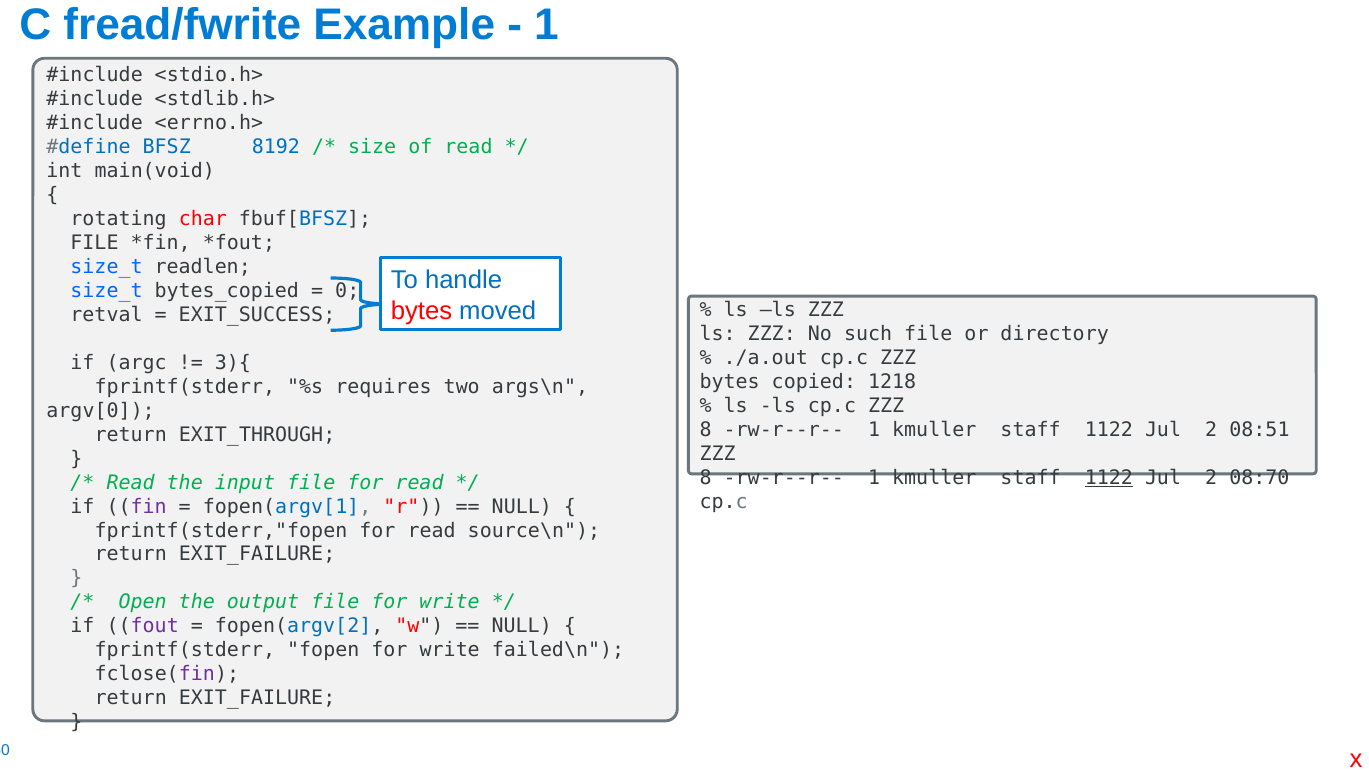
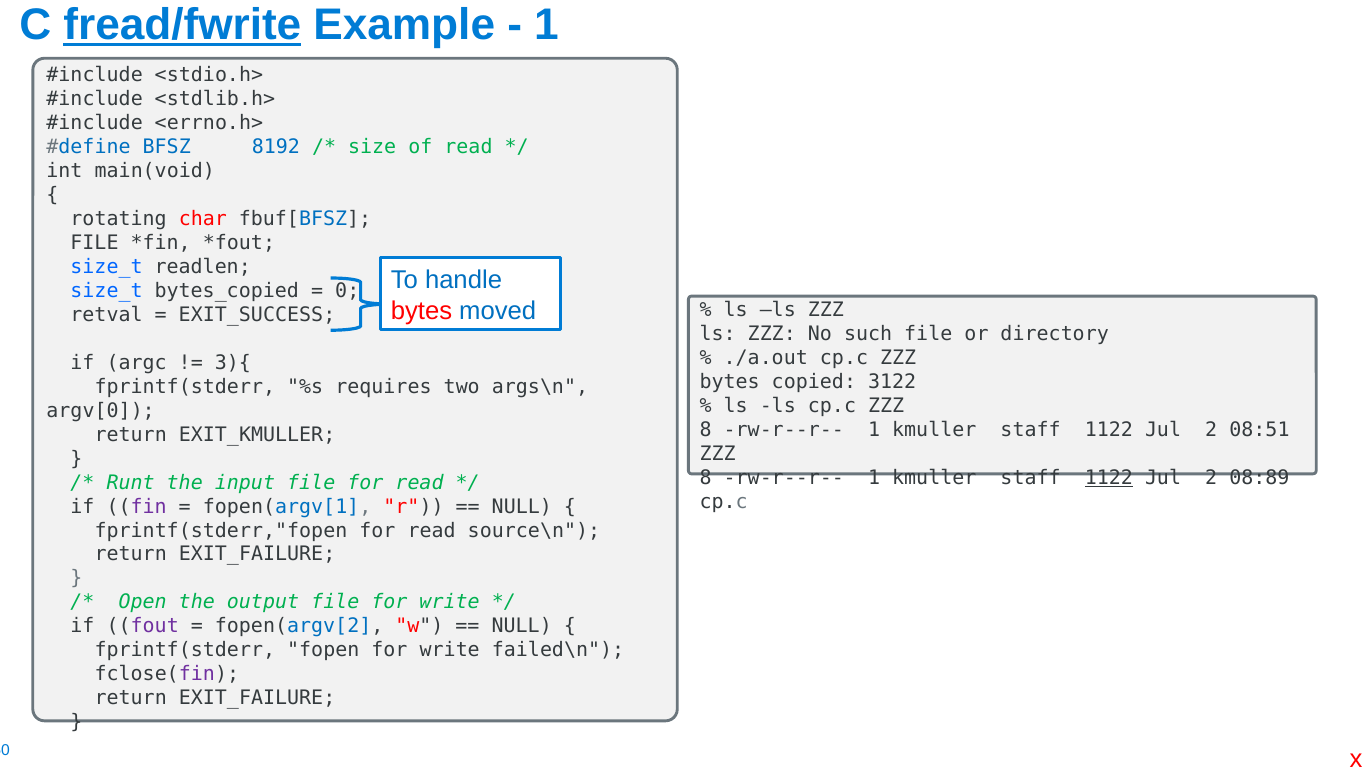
fread/fwrite underline: none -> present
1218: 1218 -> 3122
EXIT_THROUGH: EXIT_THROUGH -> EXIT_KMULLER
08:70: 08:70 -> 08:89
Read at (131, 483): Read -> Runt
